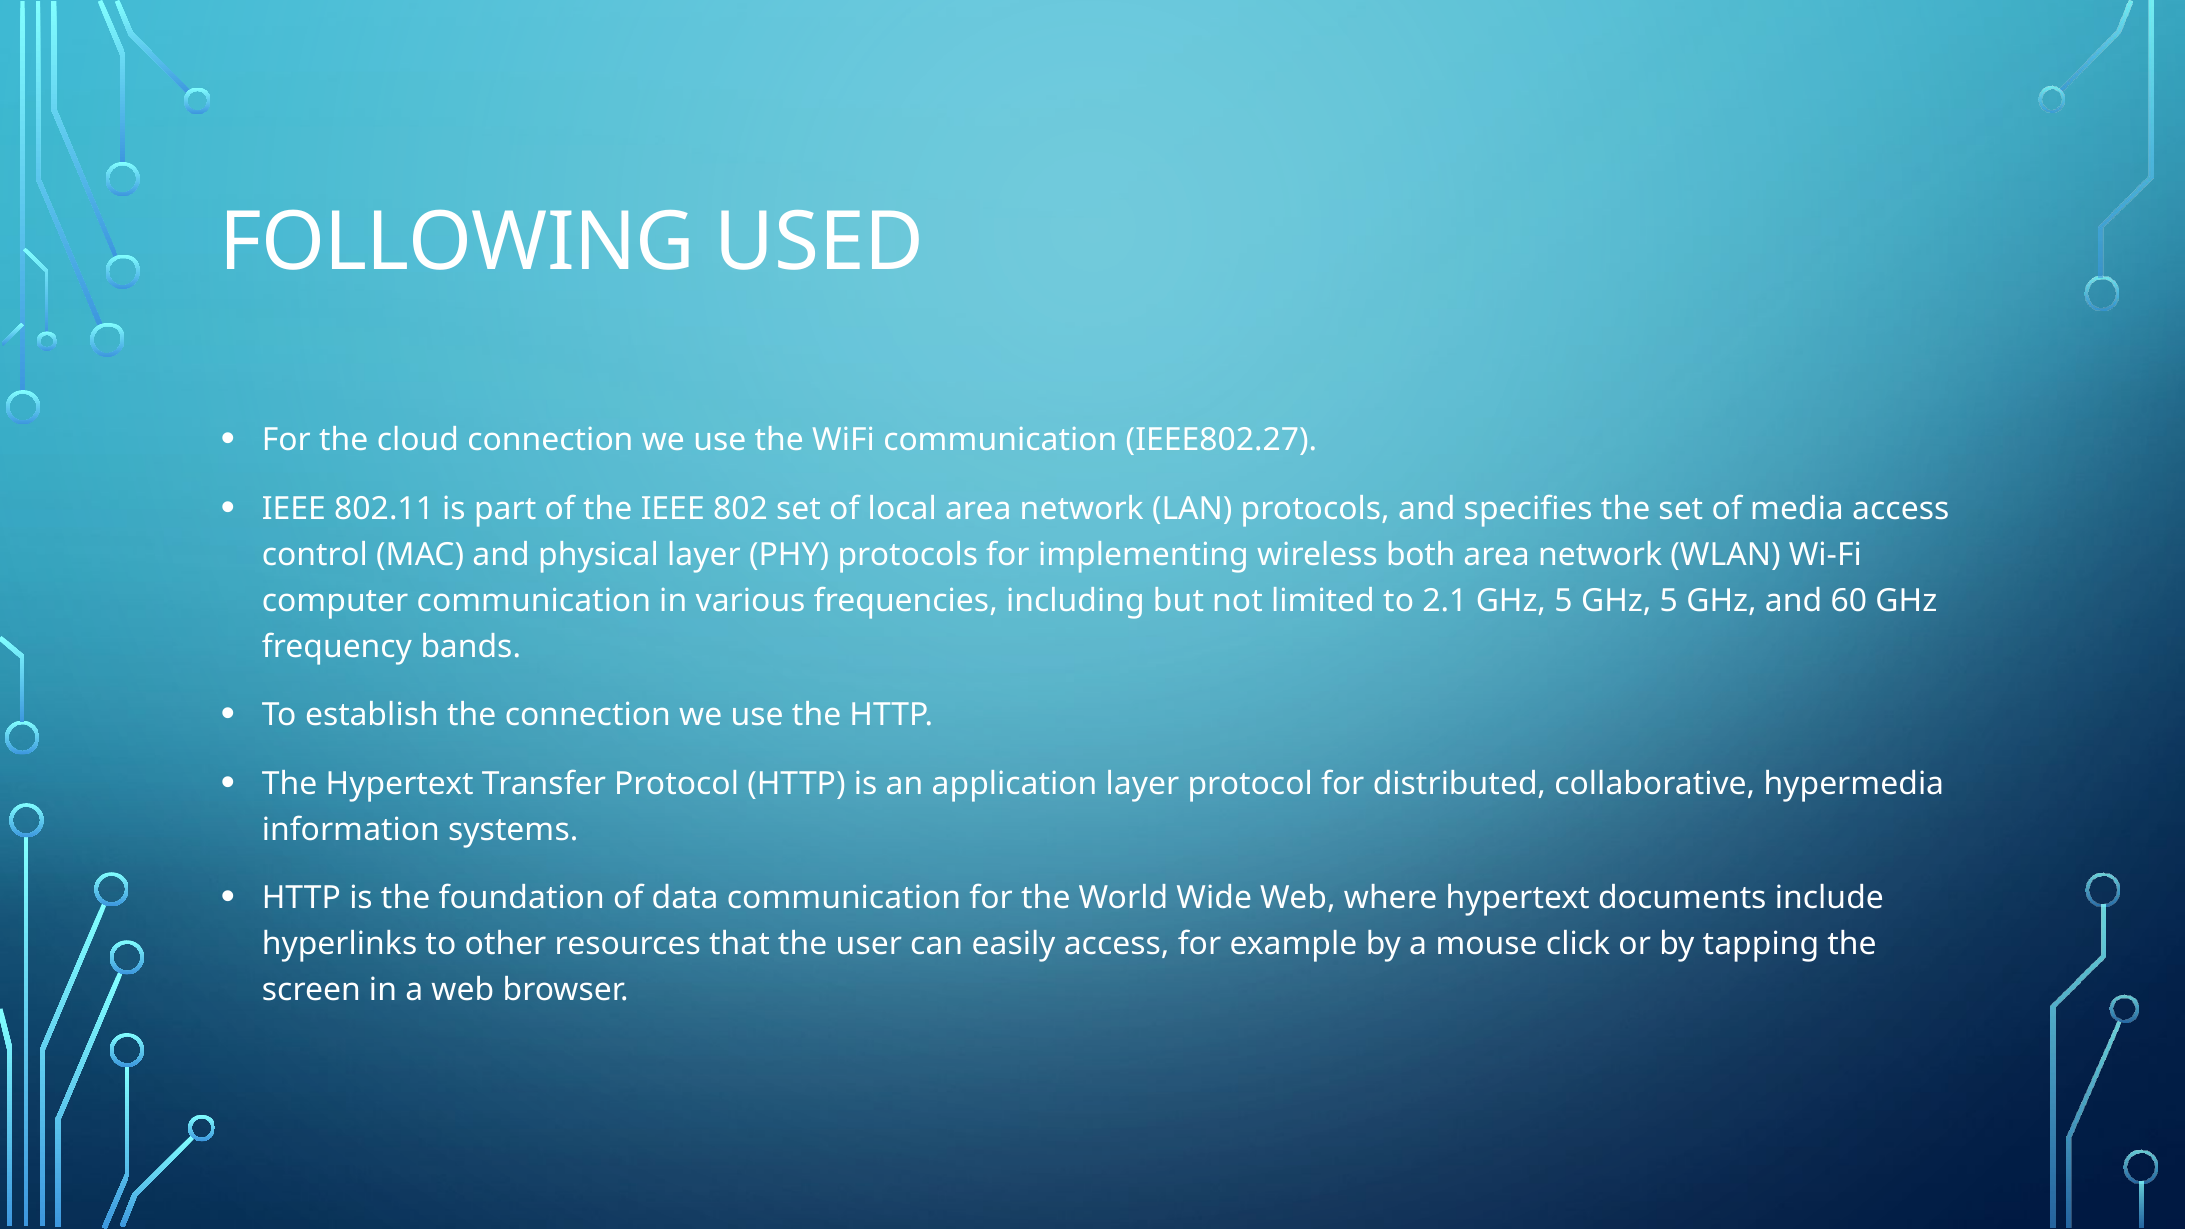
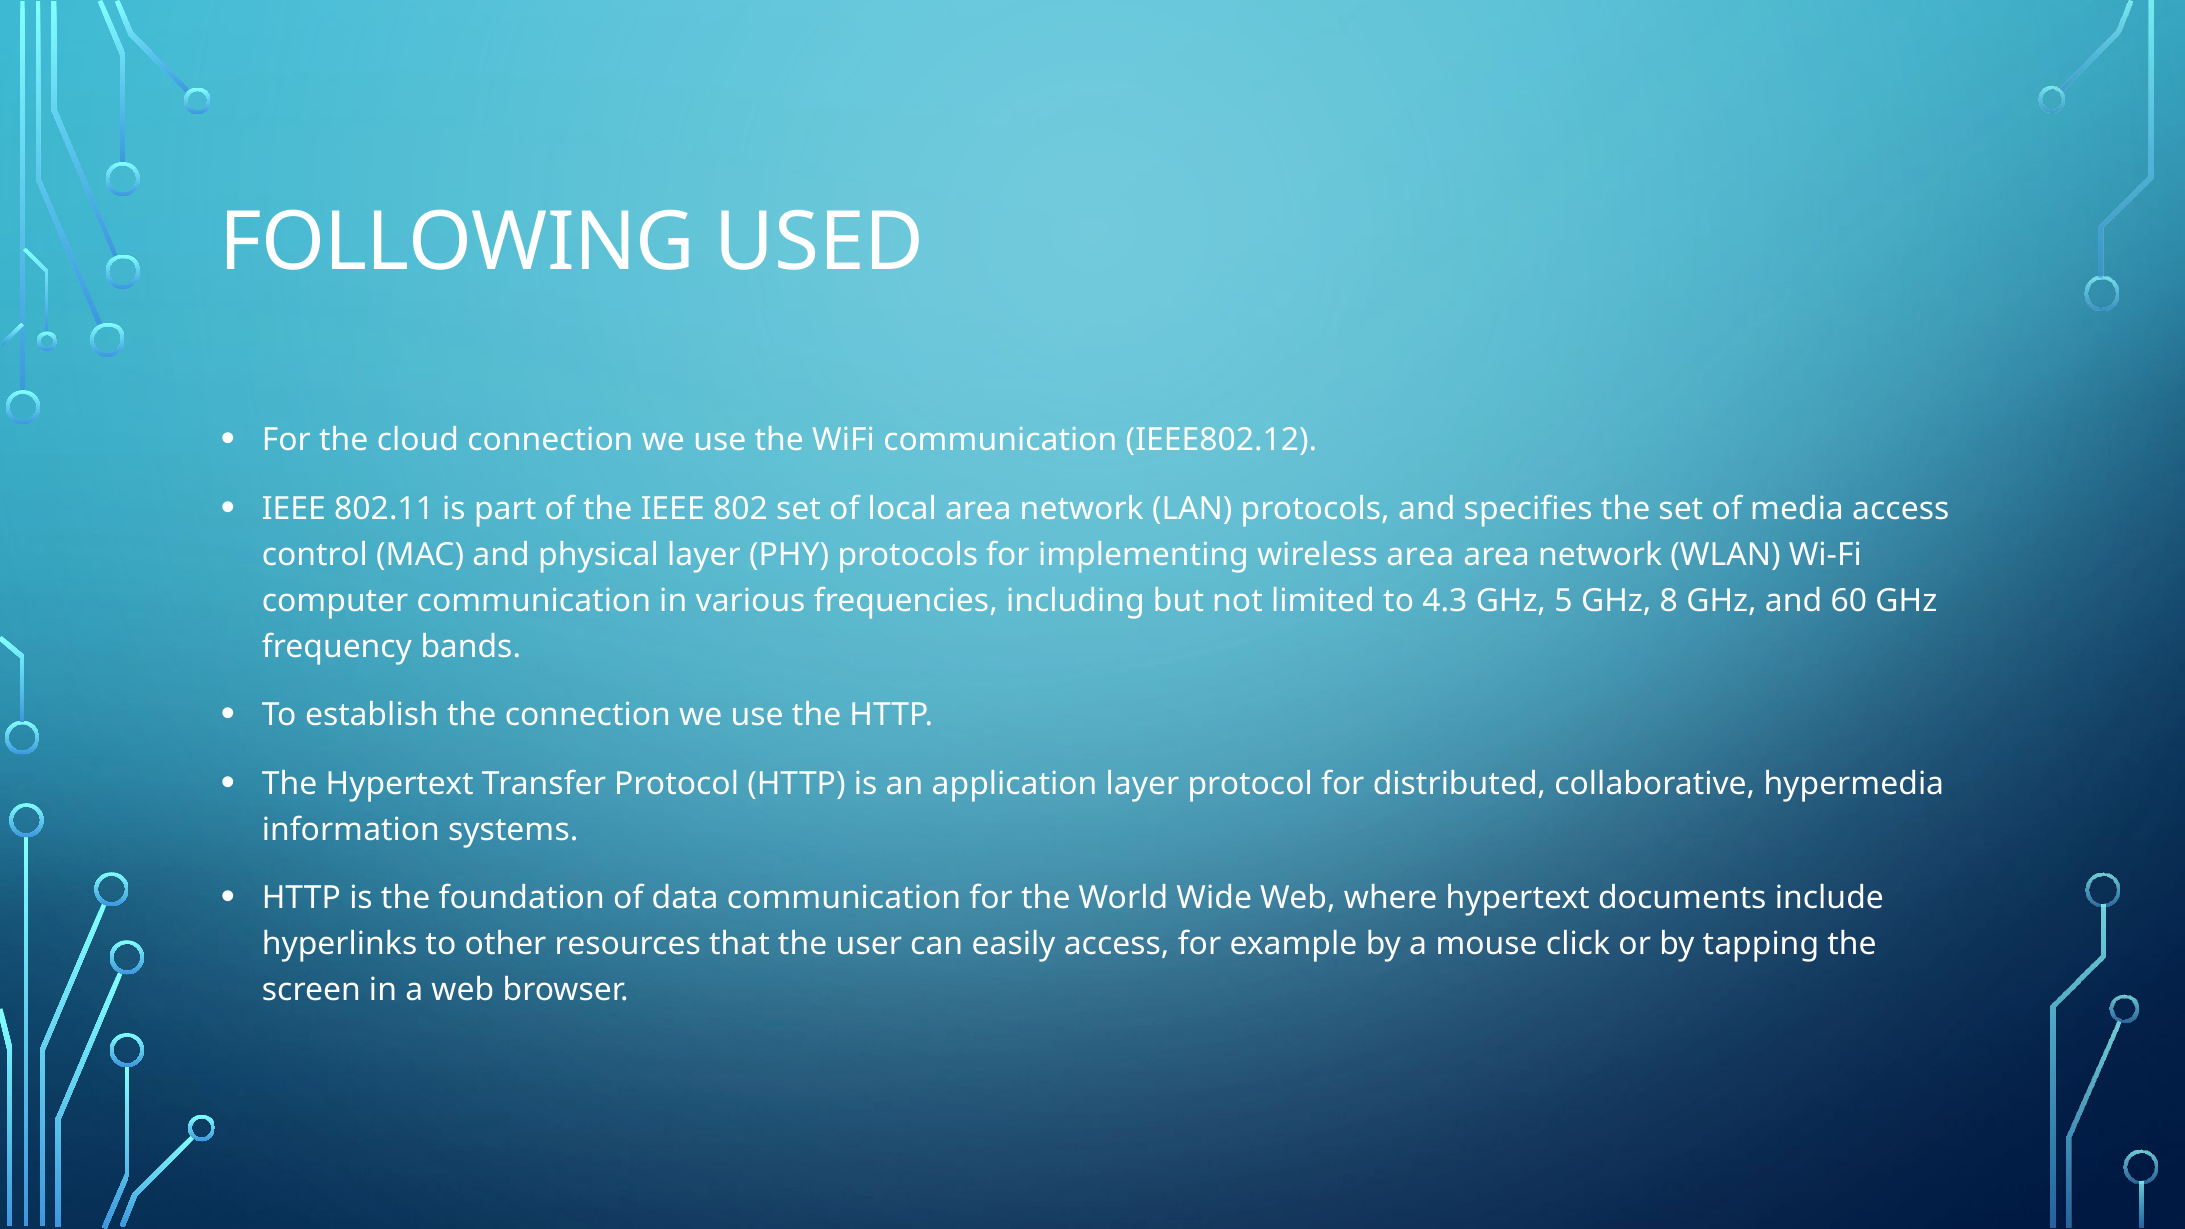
IEEE802.27: IEEE802.27 -> IEEE802.12
wireless both: both -> area
2.1: 2.1 -> 4.3
5 GHz 5: 5 -> 8
